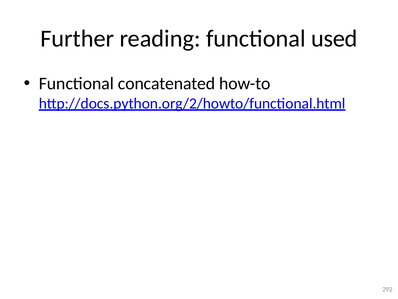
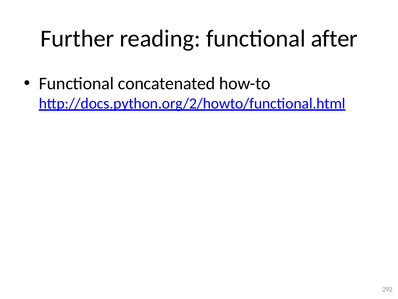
used: used -> after
